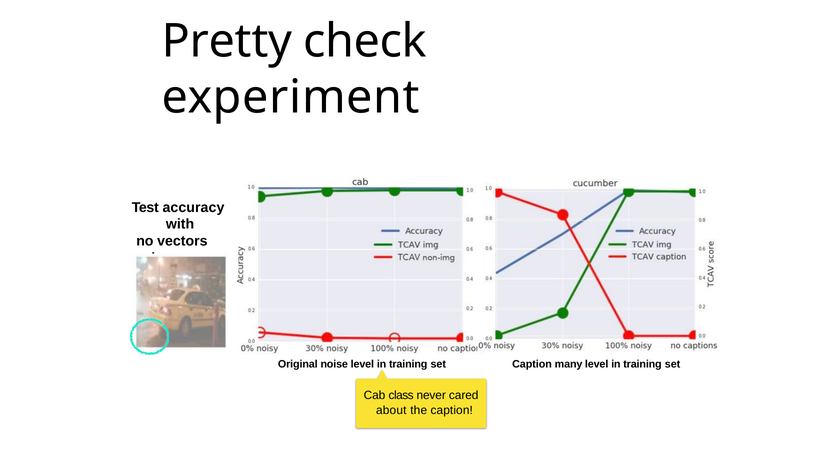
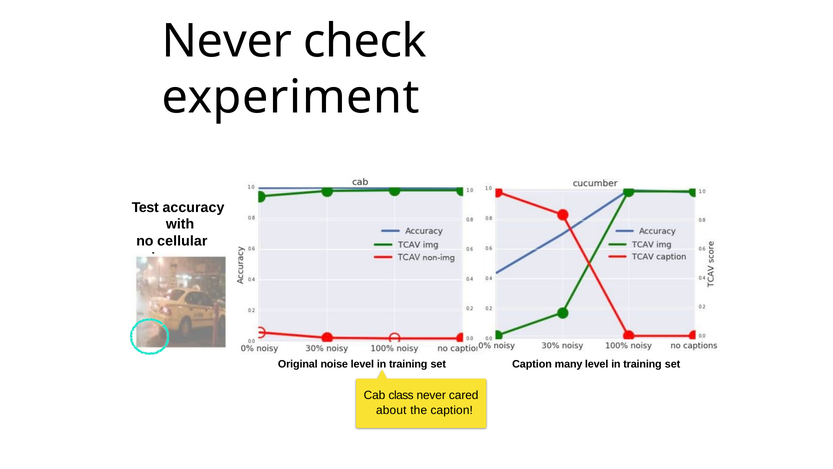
Pretty at (227, 41): Pretty -> Never
vectors: vectors -> cellular
